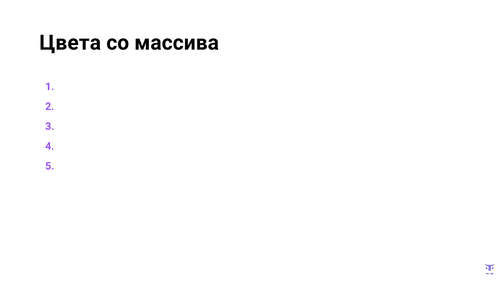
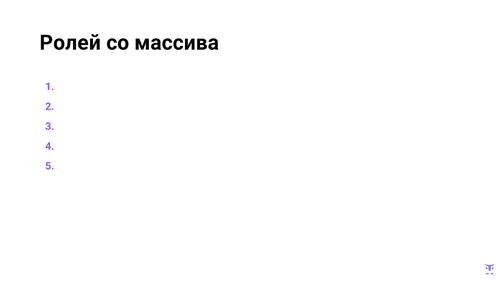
Цвета: Цвета -> Ролей
